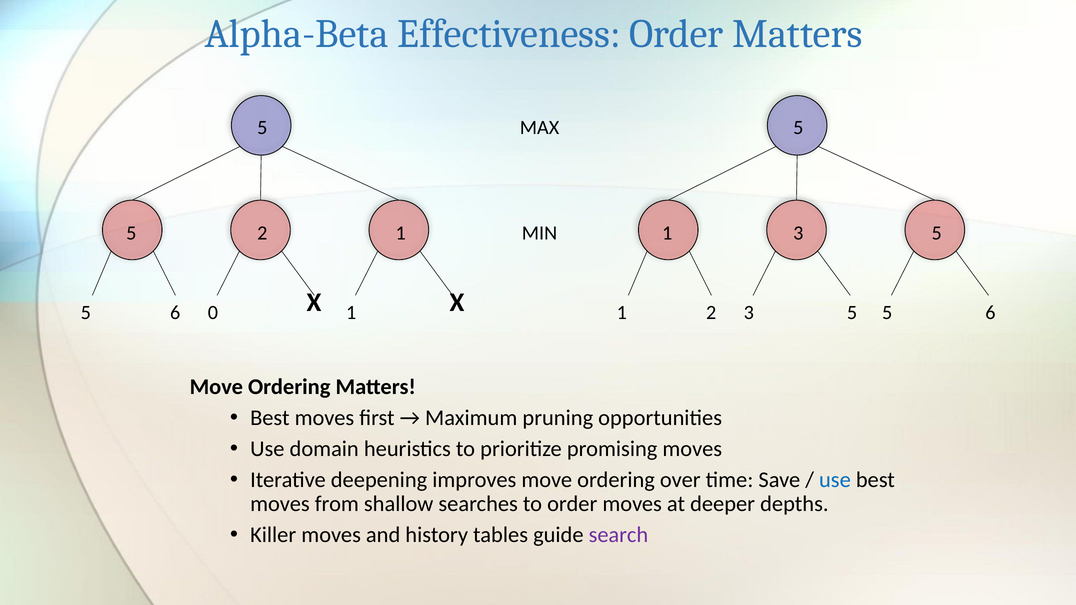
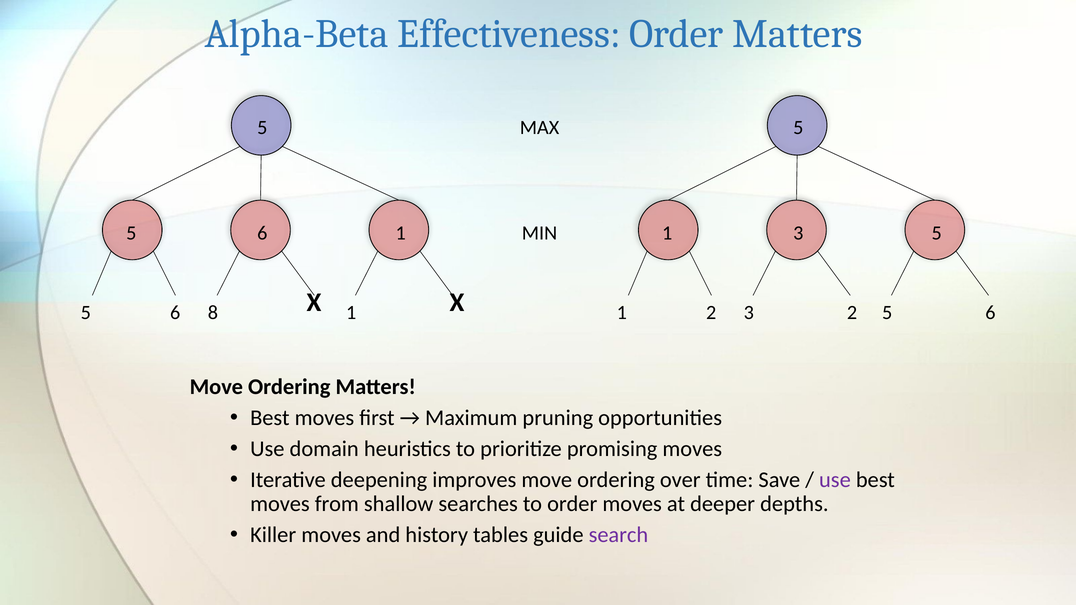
2 at (262, 233): 2 -> 6
0: 0 -> 8
2 3 5: 5 -> 2
use at (835, 480) colour: blue -> purple
